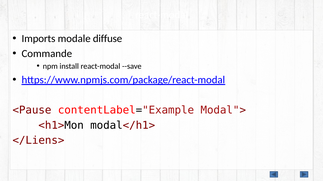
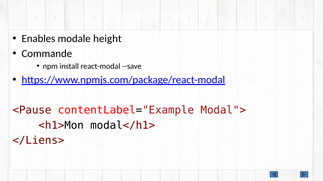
Imports: Imports -> Enables
diffuse: diffuse -> height
